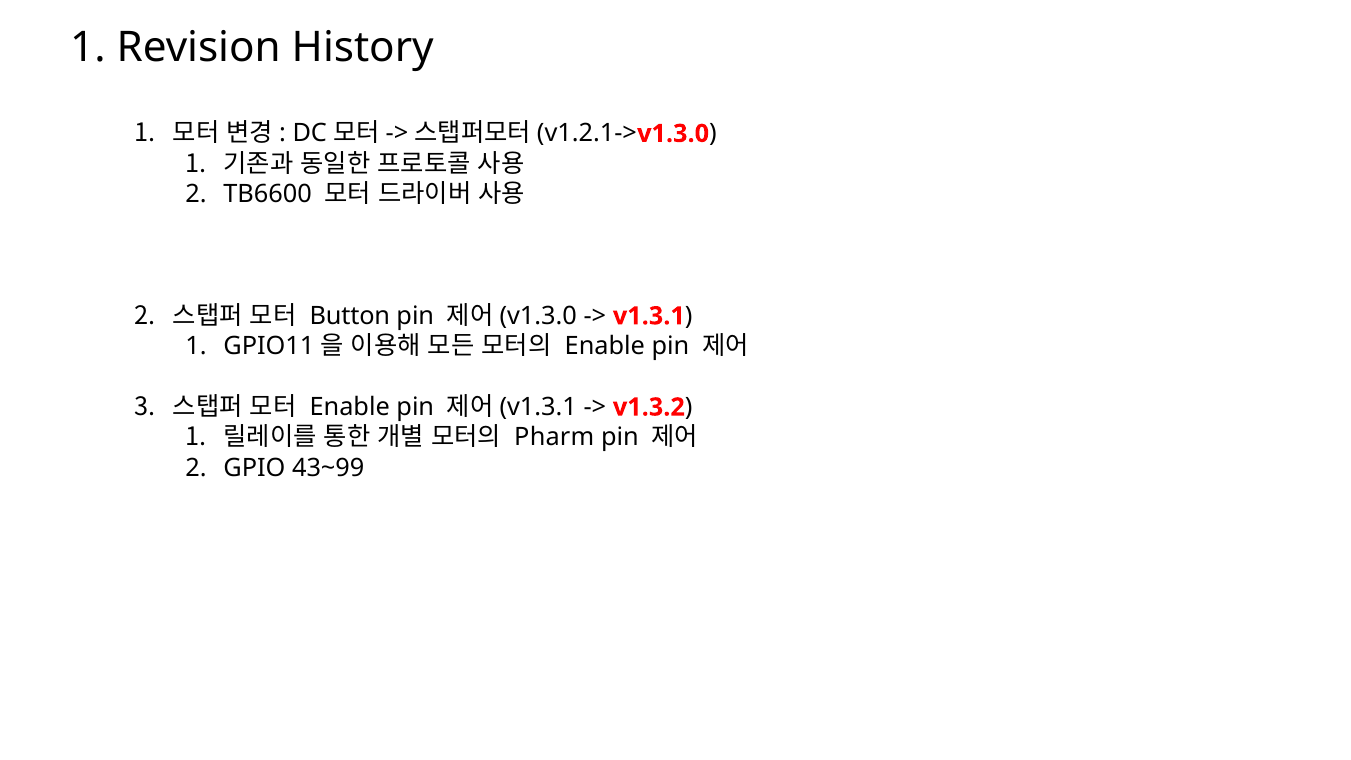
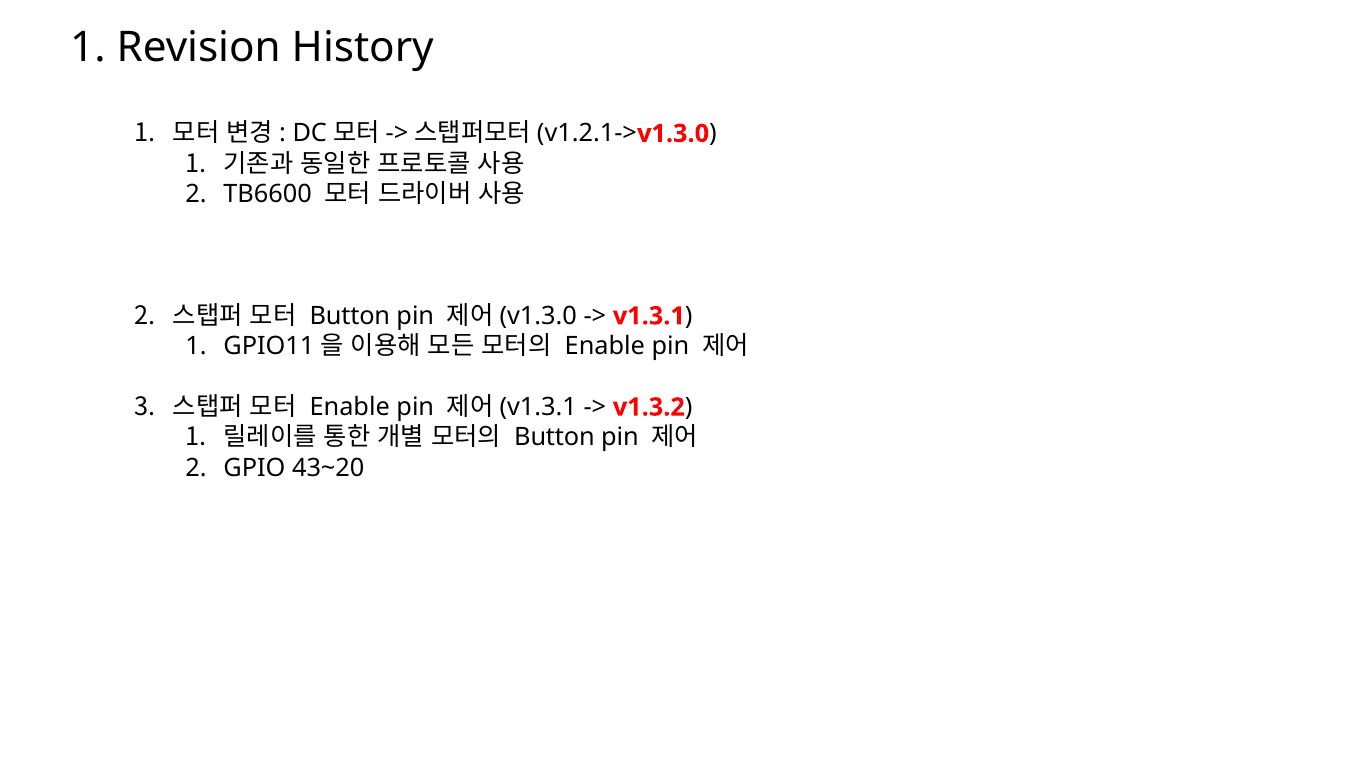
Pharm at (554, 438): Pharm -> Button
43~99: 43~99 -> 43~20
